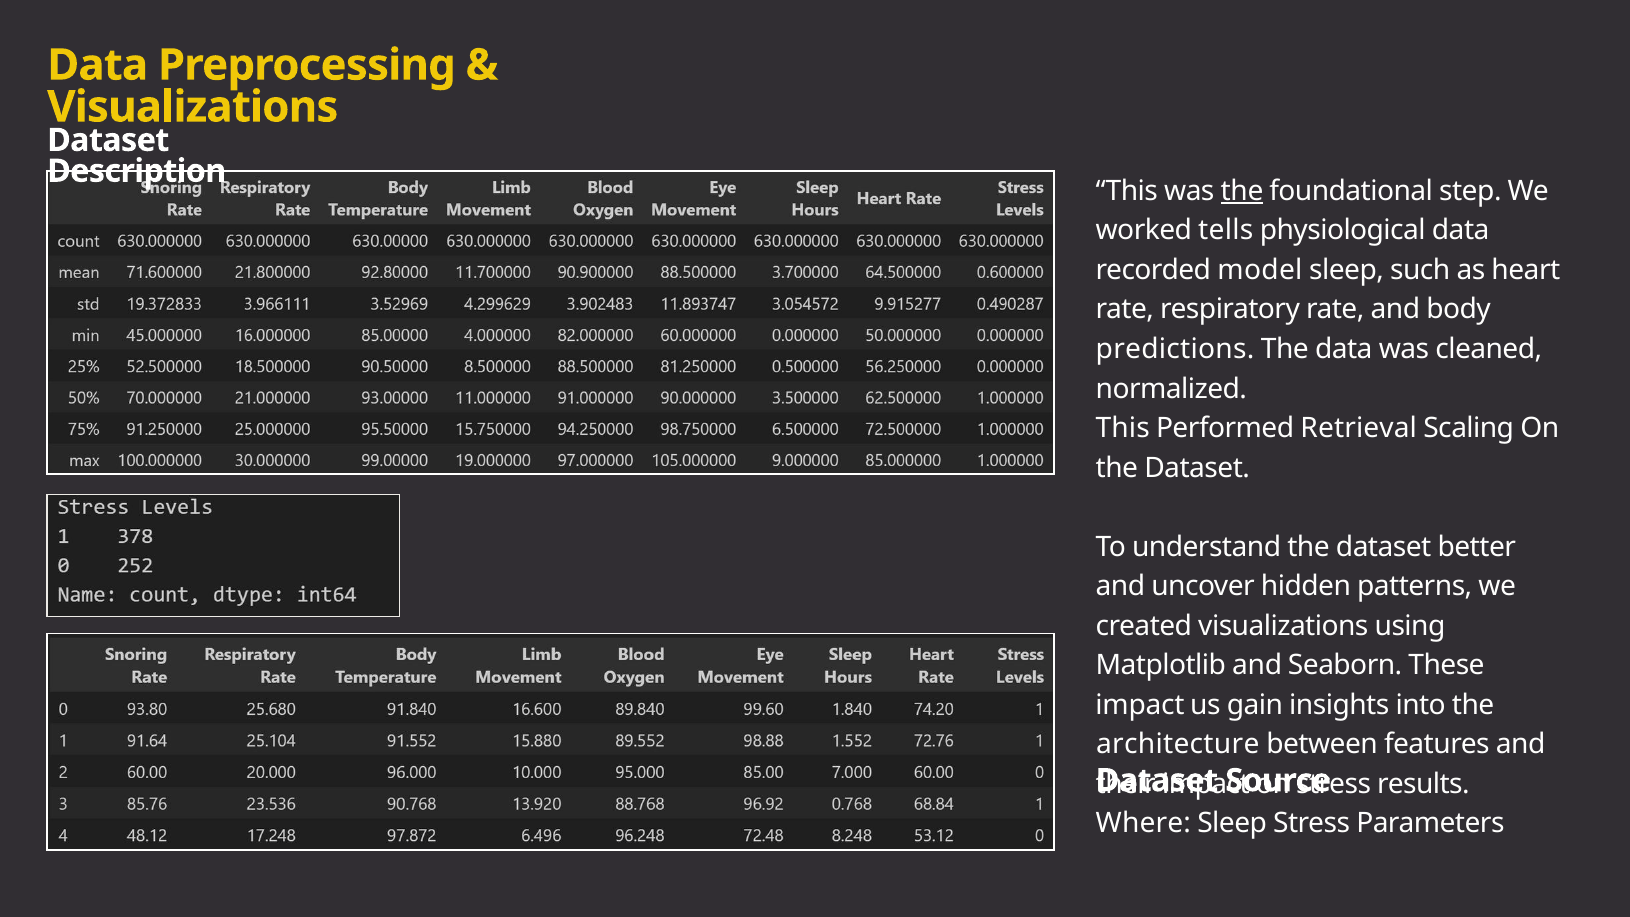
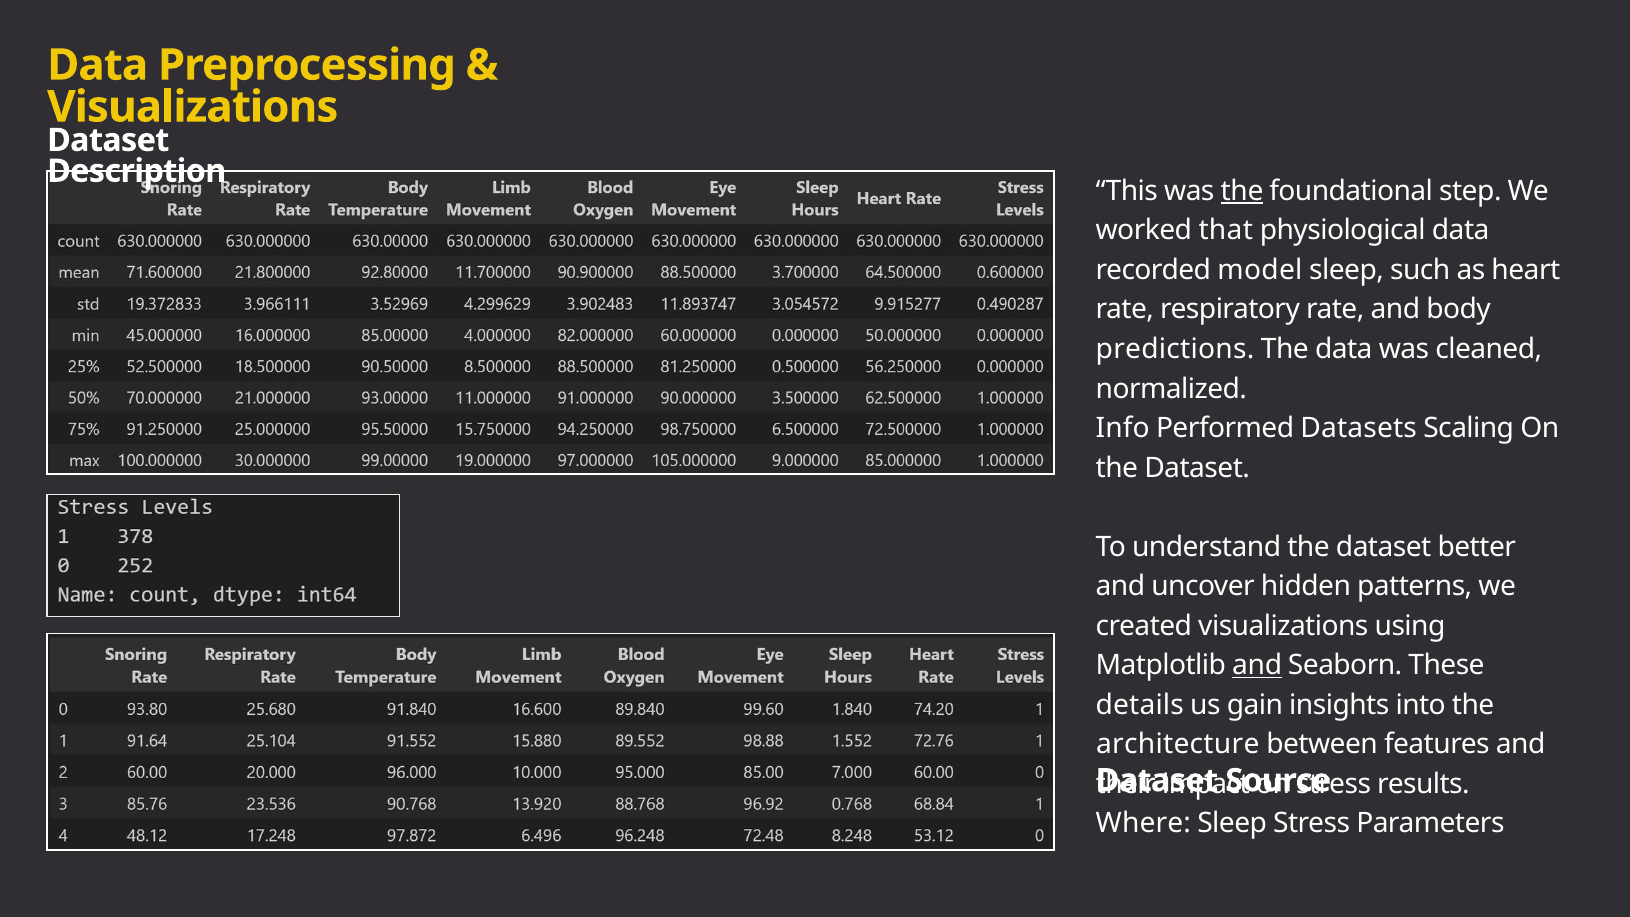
tells: tells -> that
This at (1123, 428): This -> Info
Retrieval: Retrieval -> Datasets
and at (1257, 665) underline: none -> present
impact at (1140, 705): impact -> details
